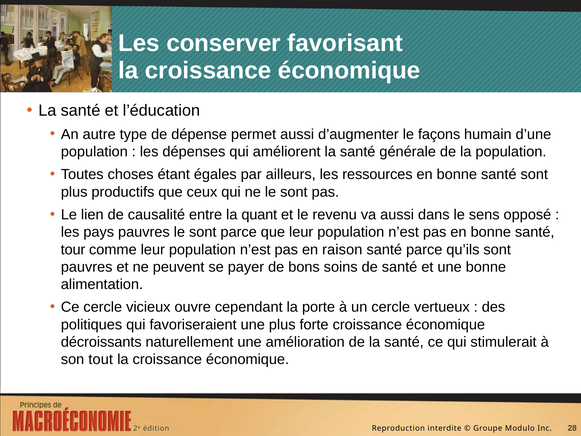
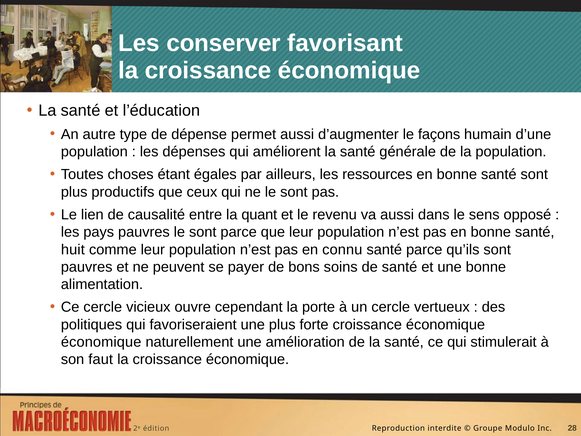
tour: tour -> huit
raison: raison -> connu
décroissants at (101, 342): décroissants -> économique
tout: tout -> faut
